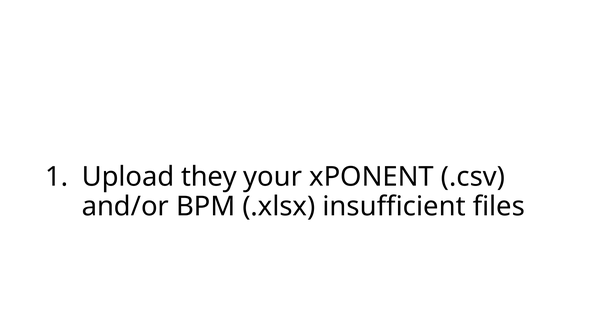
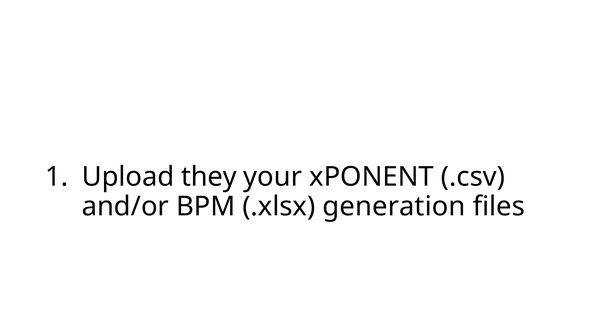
insufficient: insufficient -> generation
